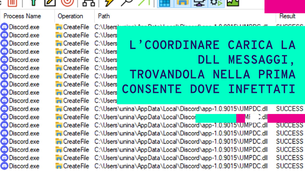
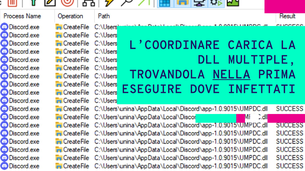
MESSAGGI: MESSAGGI -> MULTIPLE
NELLA underline: none -> present
CONSENTE: CONSENTE -> ESEGUIRE
